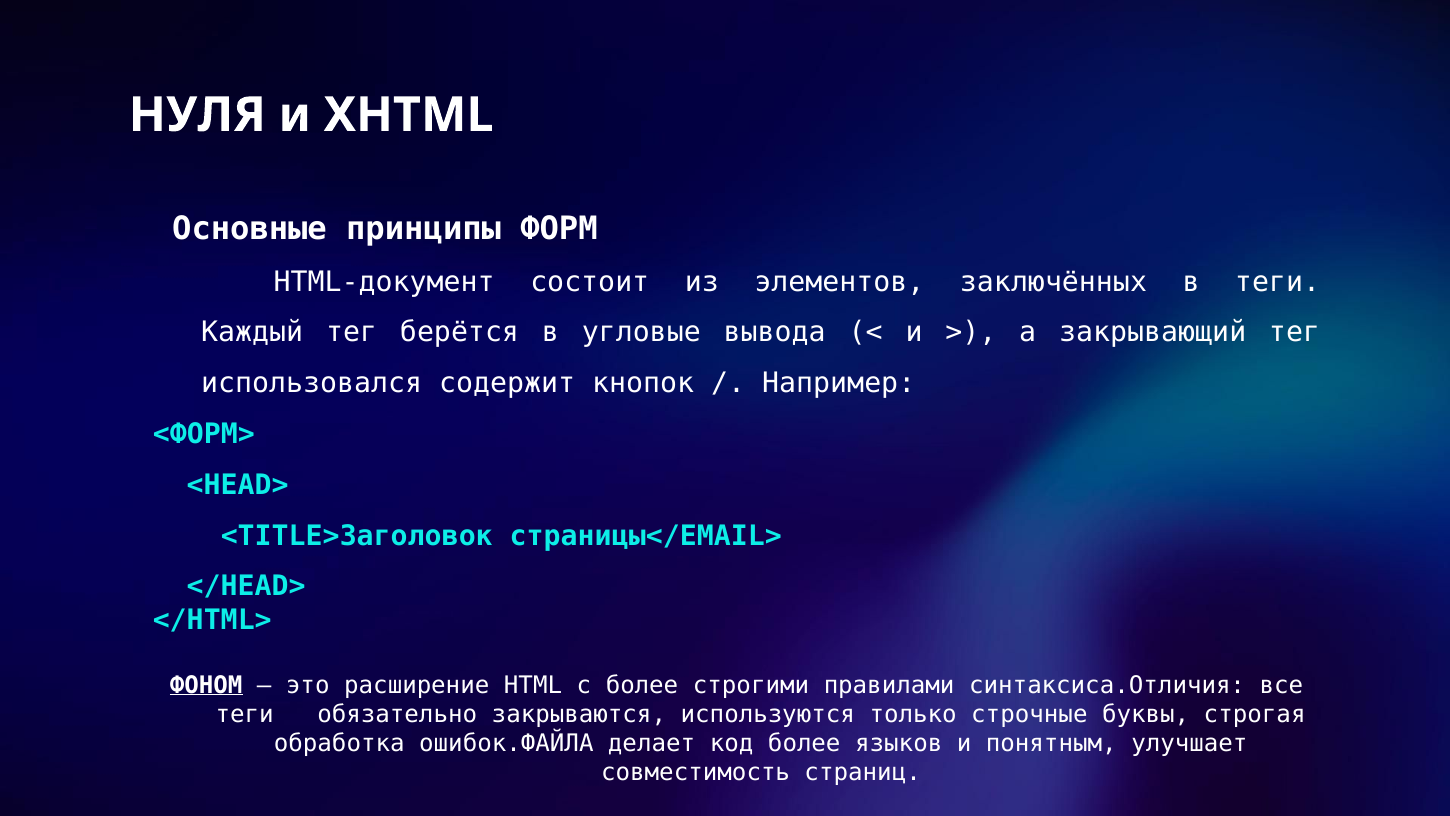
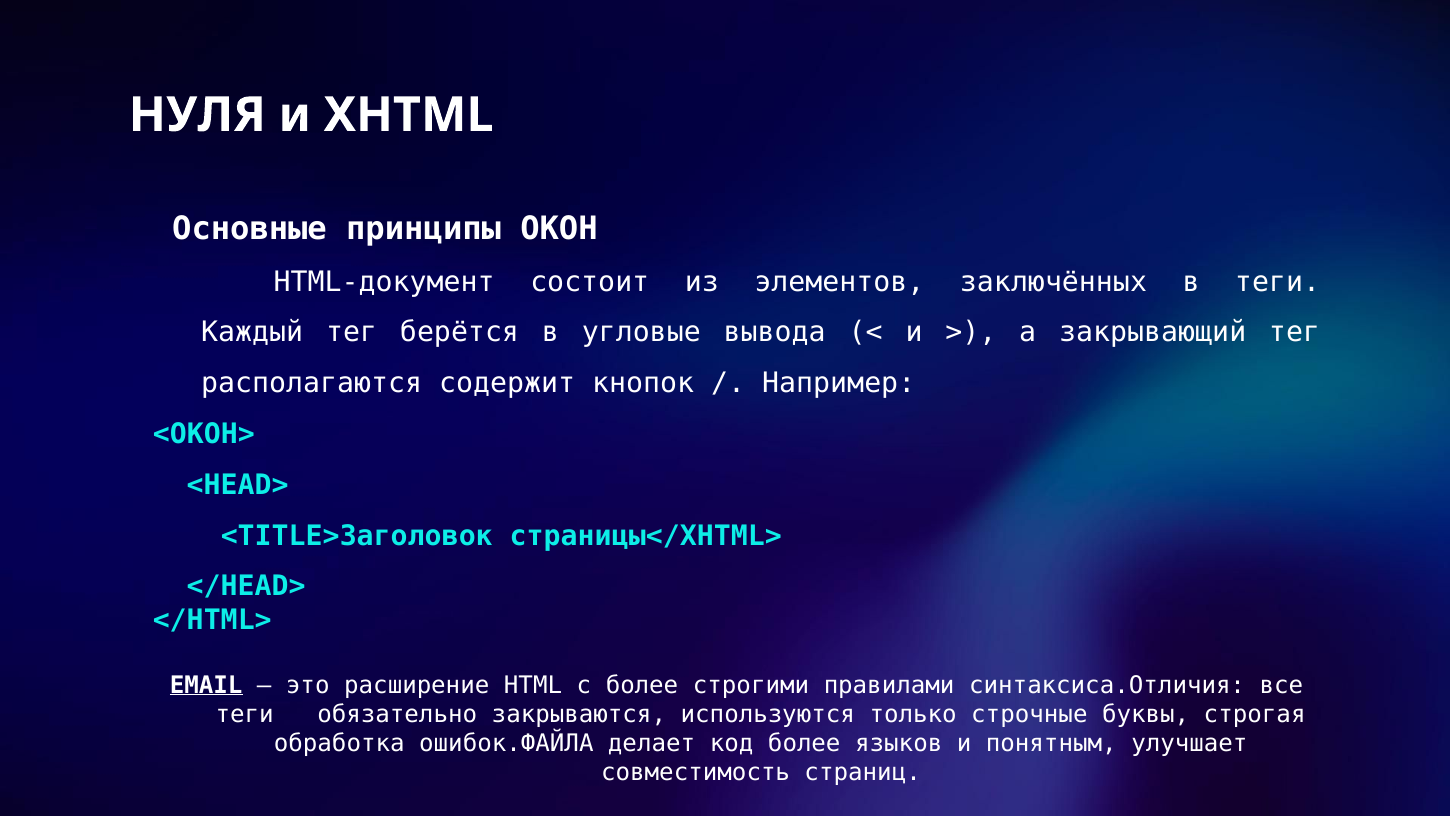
ФОРМ: ФОРМ -> ОКОН
использовался: использовался -> располагаются
<ФОРМ>: <ФОРМ> -> <ОКОН>
страницы</EMAIL>: страницы</EMAIL> -> страницы</XHTML>
ФОНОМ: ФОНОМ -> EMAIL
